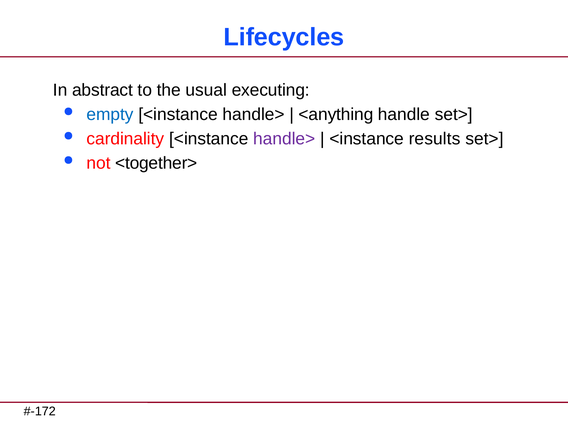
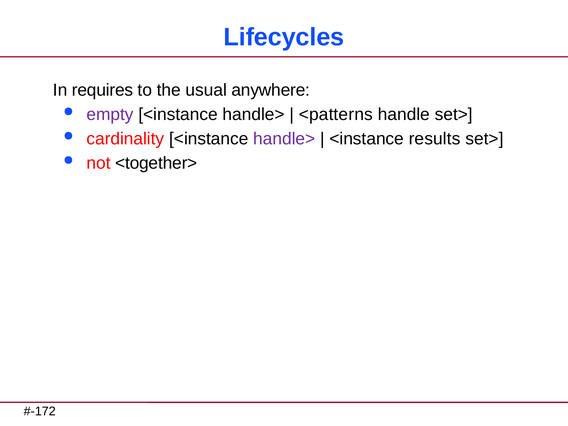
abstract: abstract -> requires
executing: executing -> anywhere
empty colour: blue -> purple
<anything: <anything -> <patterns
